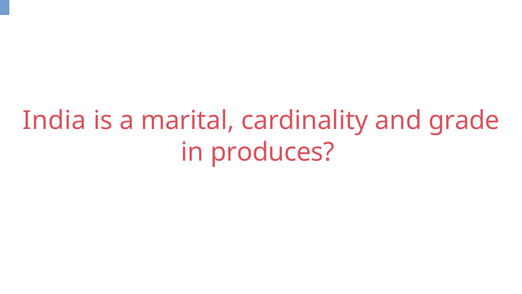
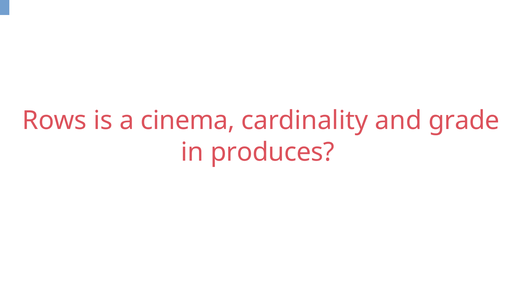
India: India -> Rows
marital: marital -> cinema
